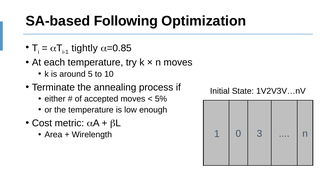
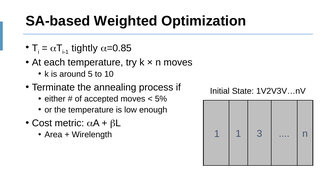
Following: Following -> Weighted
Wirelength 0: 0 -> 1
